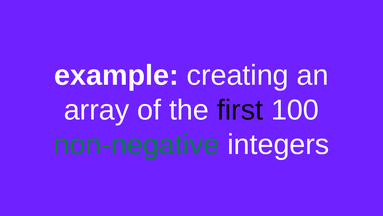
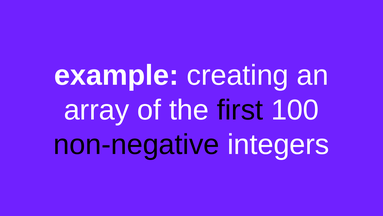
non-negative colour: green -> black
